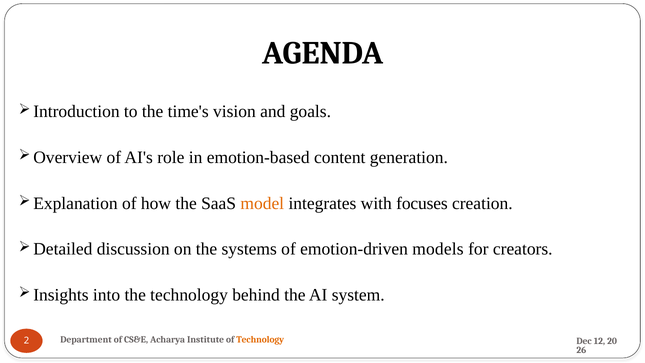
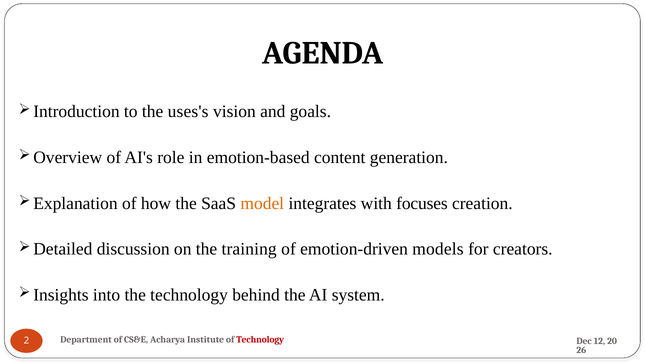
time's: time's -> uses's
systems: systems -> training
Technology at (260, 339) colour: orange -> red
